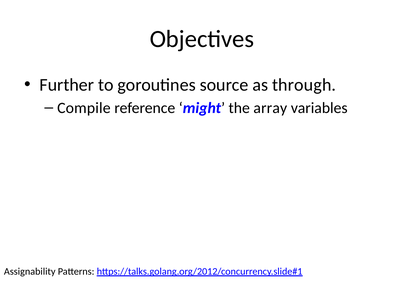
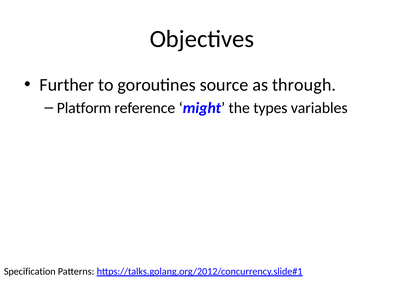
Compile: Compile -> Platform
array: array -> types
Assignability: Assignability -> Specification
